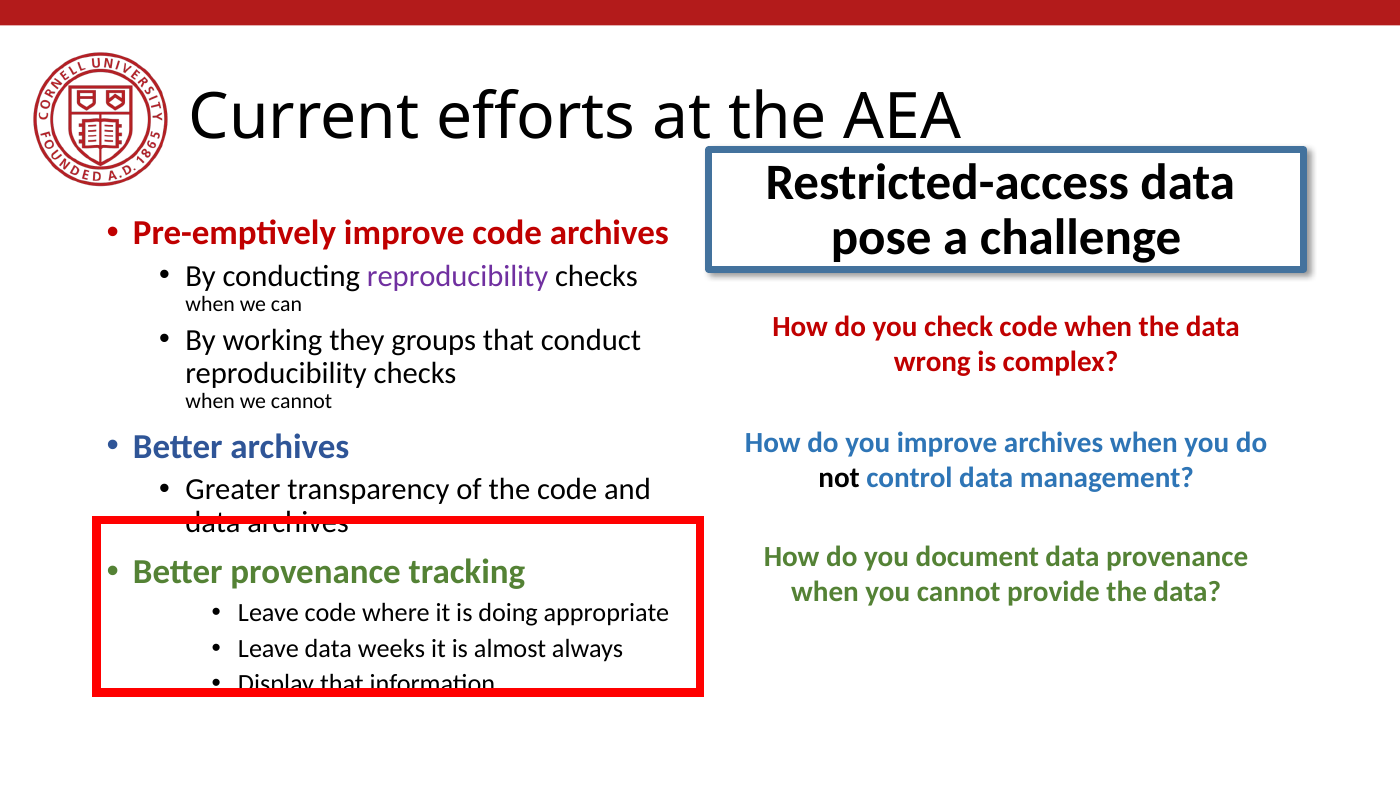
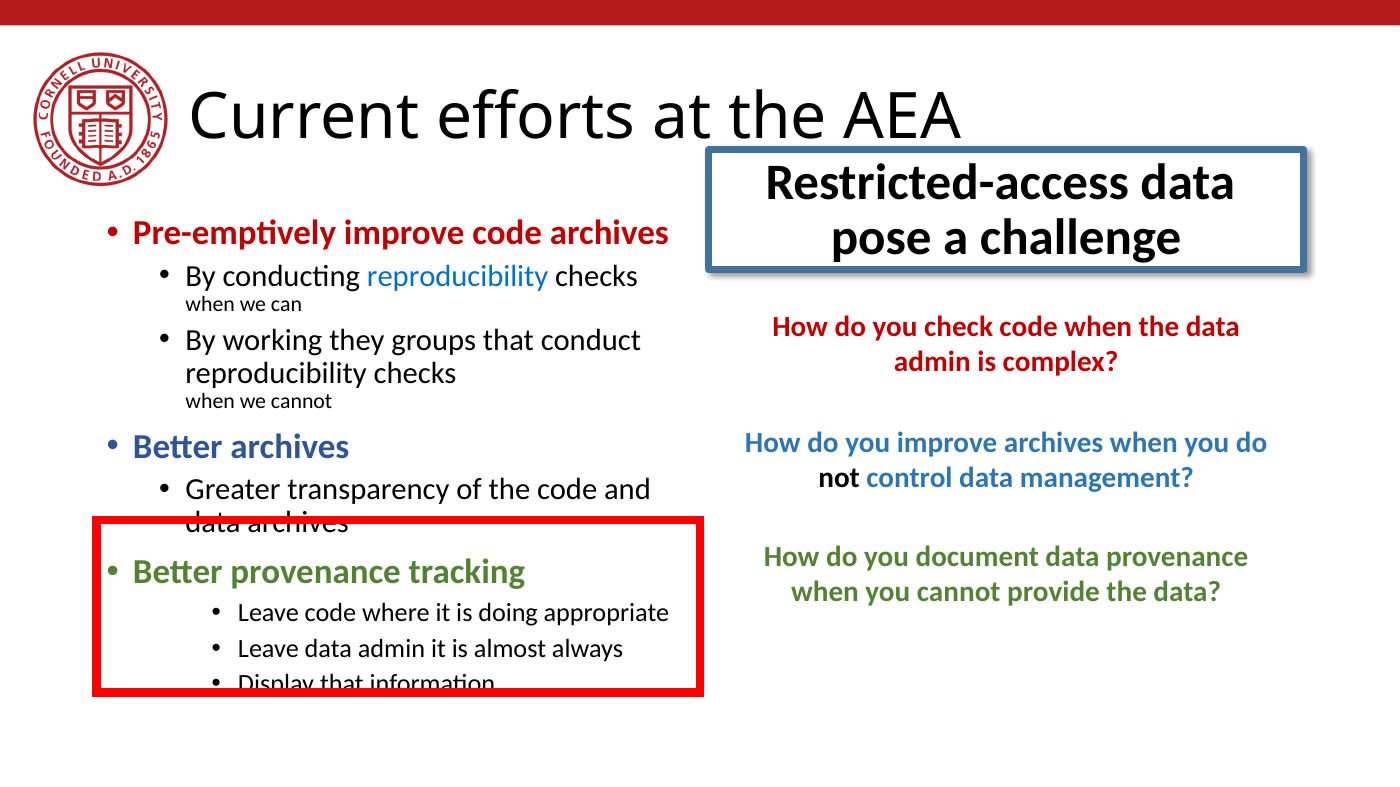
reproducibility at (458, 276) colour: purple -> blue
wrong at (932, 362): wrong -> admin
Leave data weeks: weeks -> admin
